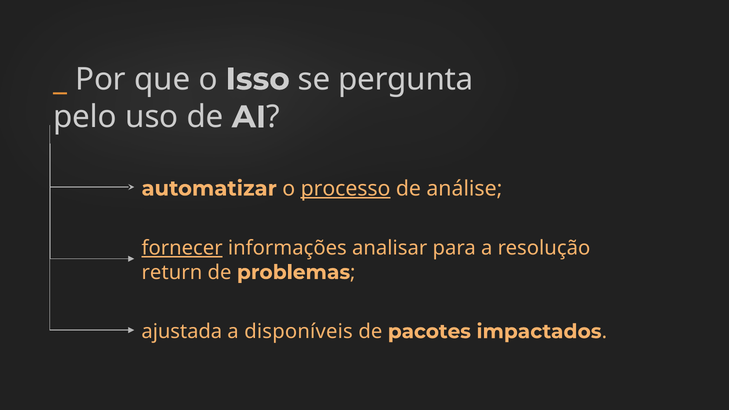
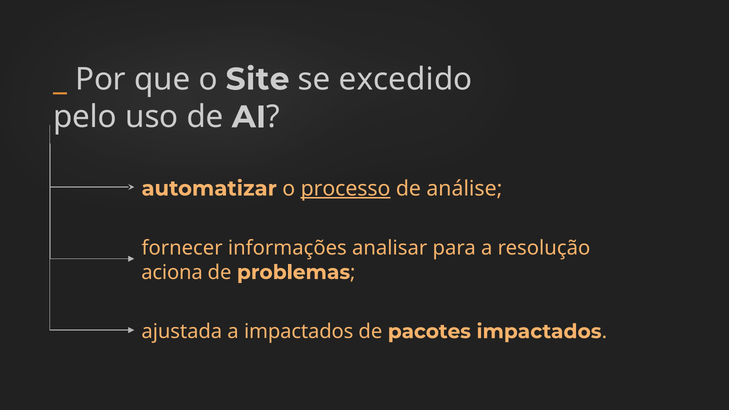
Isso: Isso -> Site
pergunta: pergunta -> excedido
fornecer underline: present -> none
return: return -> aciona
a disponíveis: disponíveis -> impactados
